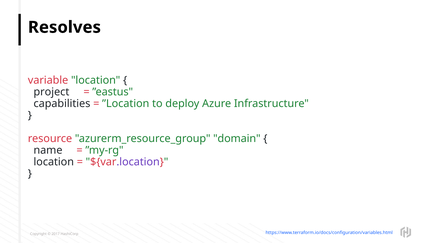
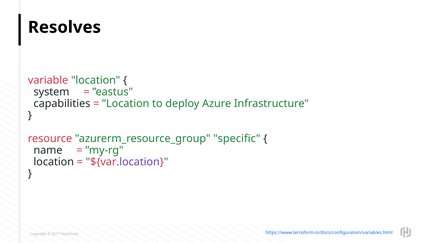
project: project -> system
domain: domain -> specific
